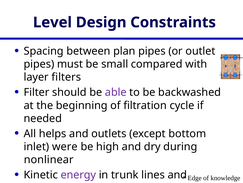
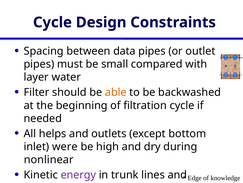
Level at (52, 22): Level -> Cycle
plan: plan -> data
filters: filters -> water
able colour: purple -> orange
